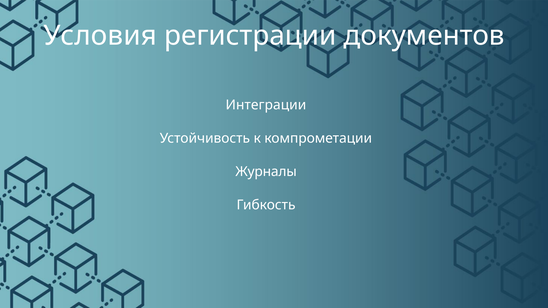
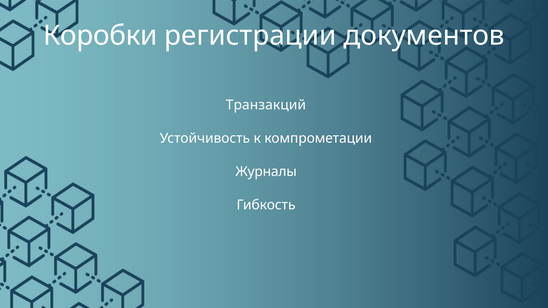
Условия: Условия -> Коробки
Интеграции: Интеграции -> Транзакций
